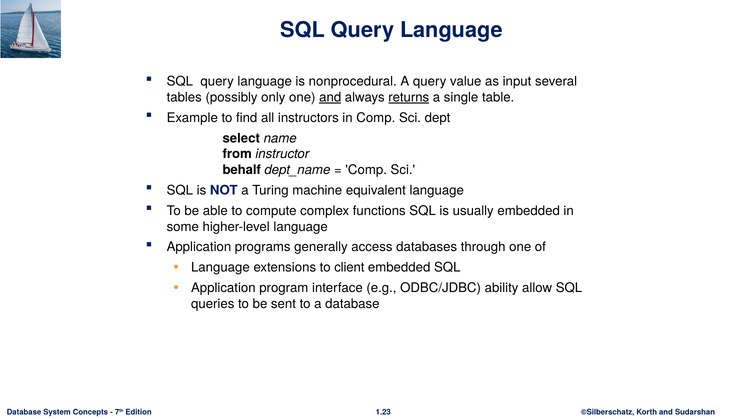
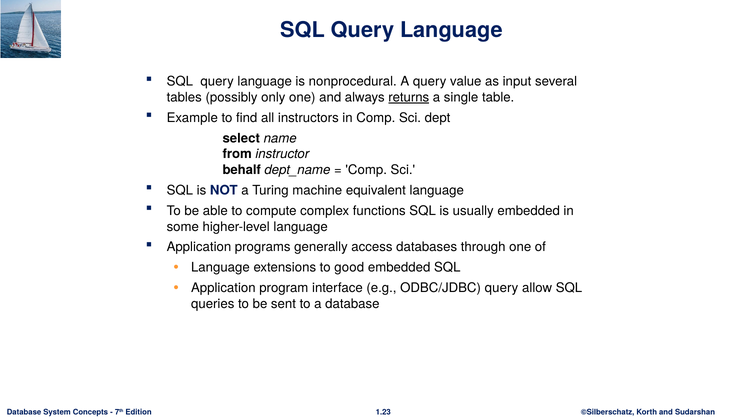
and at (330, 97) underline: present -> none
client: client -> good
ODBC/JDBC ability: ability -> query
